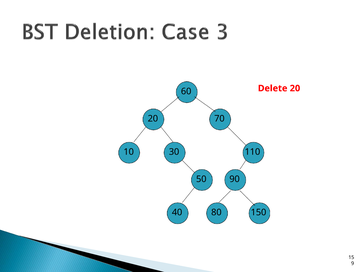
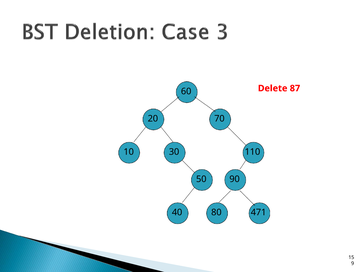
Delete 20: 20 -> 87
150: 150 -> 471
